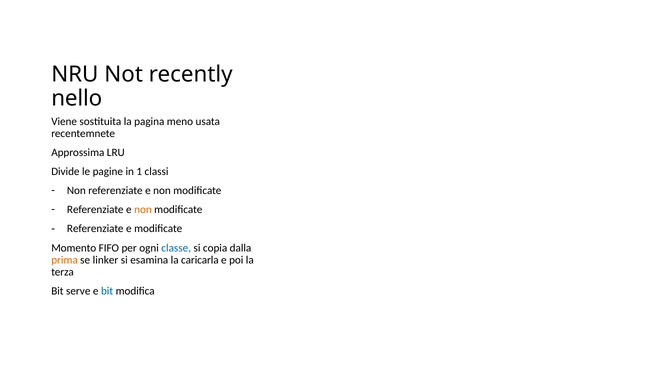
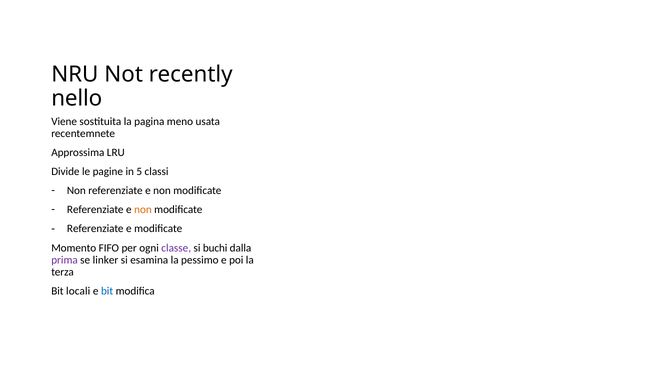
1: 1 -> 5
classe colour: blue -> purple
copia: copia -> buchi
prima colour: orange -> purple
caricarla: caricarla -> pessimo
serve: serve -> locali
